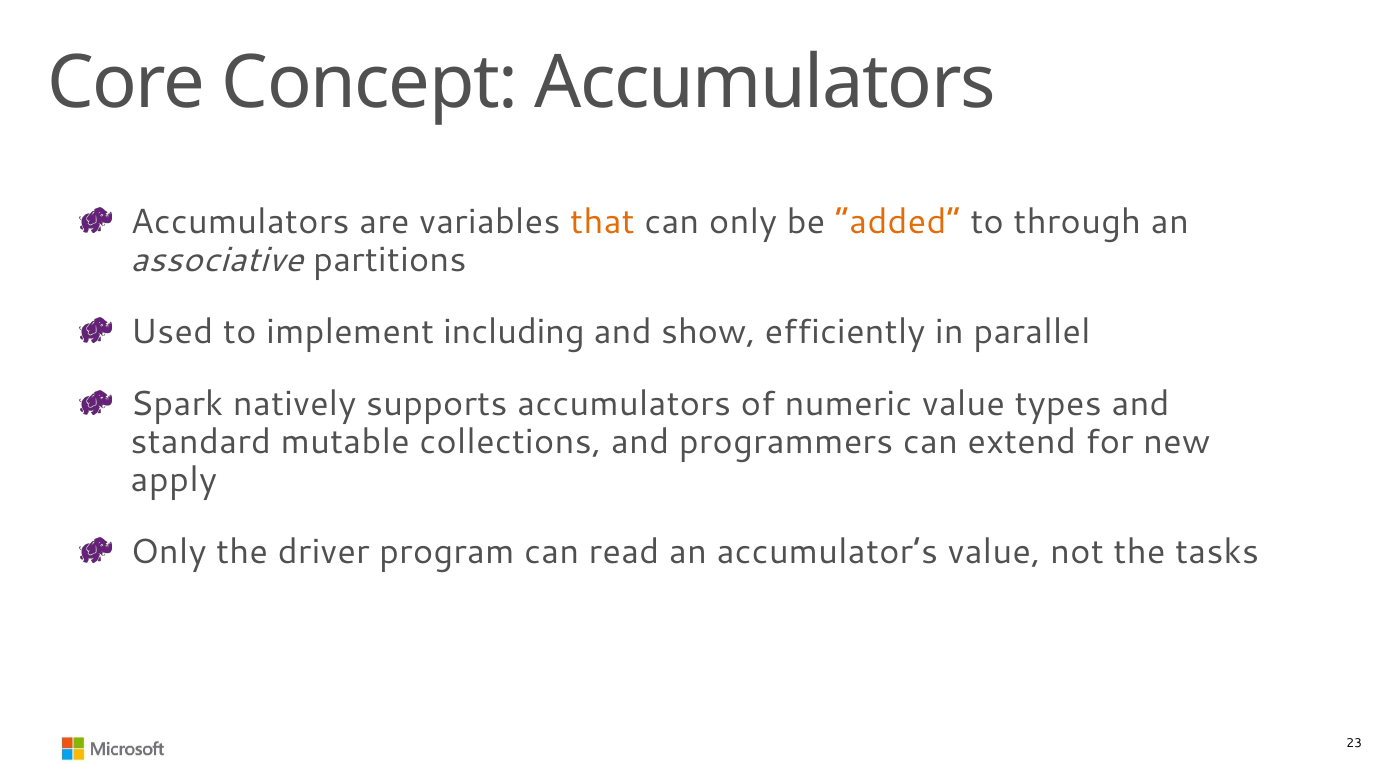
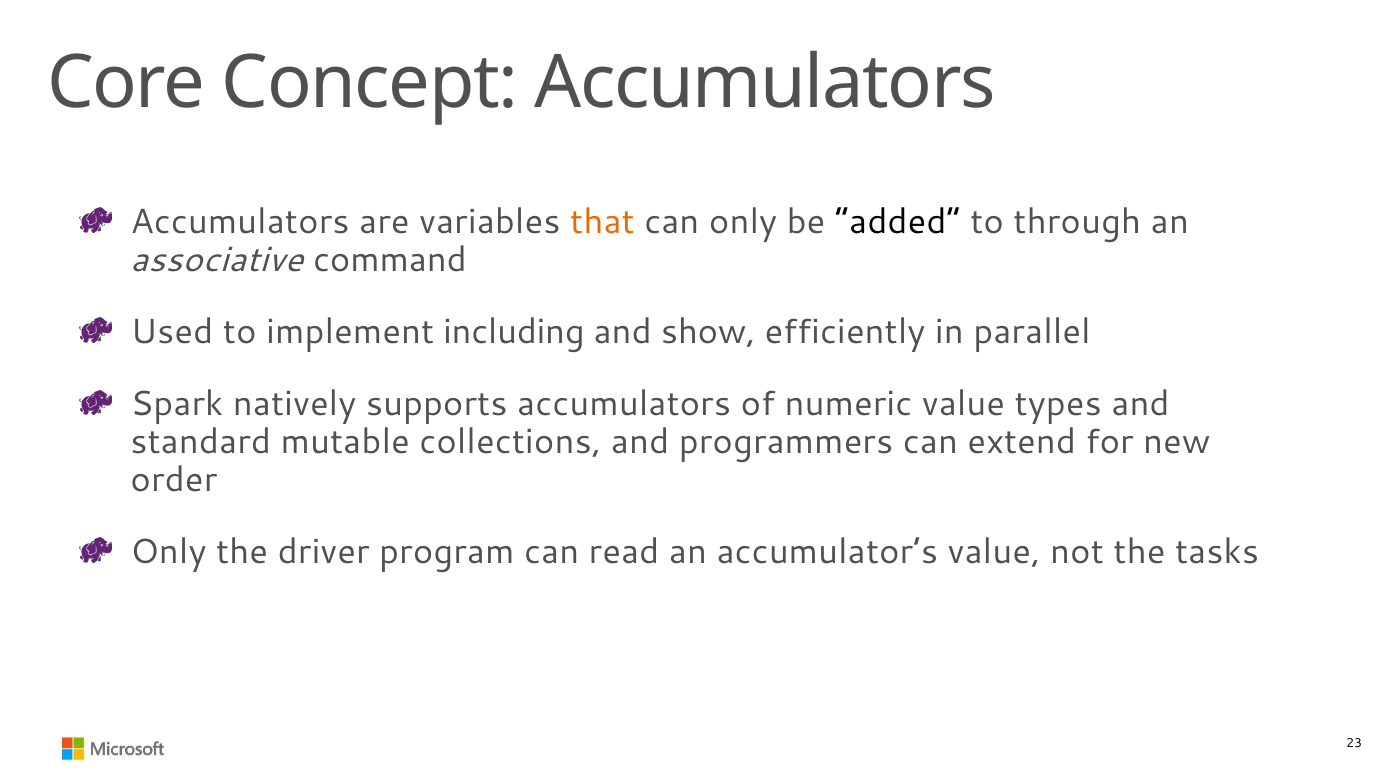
added colour: orange -> black
partitions: partitions -> command
apply: apply -> order
